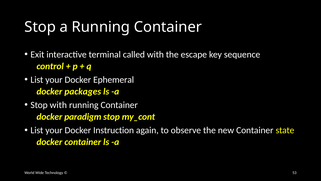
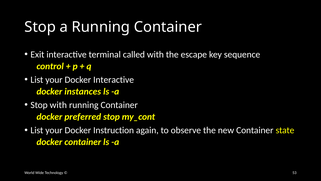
Docker Ephemeral: Ephemeral -> Interactive
packages: packages -> instances
paradigm: paradigm -> preferred
